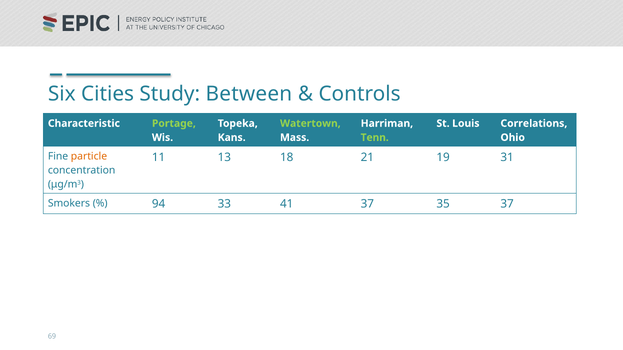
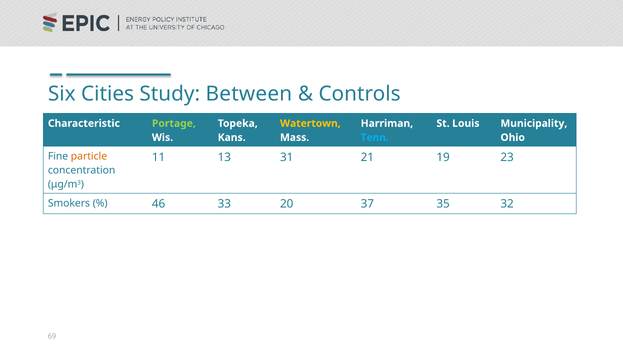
Watertown colour: light green -> yellow
Correlations: Correlations -> Municipality
Tenn colour: light green -> light blue
18: 18 -> 31
31: 31 -> 23
94: 94 -> 46
41: 41 -> 20
35 37: 37 -> 32
